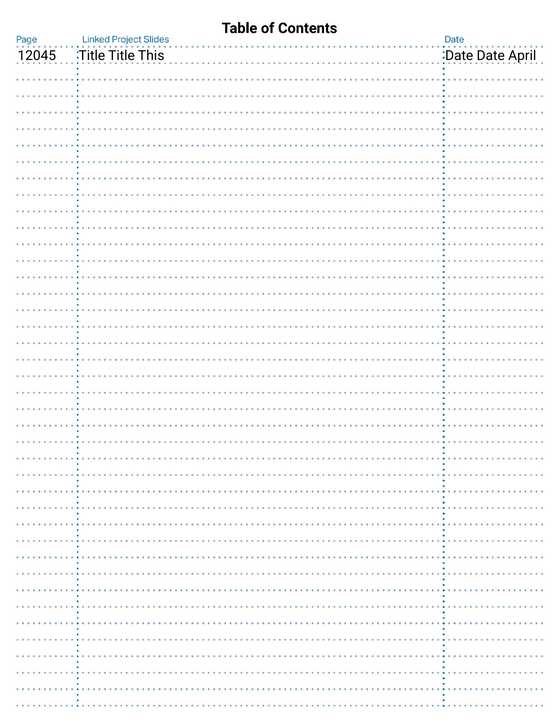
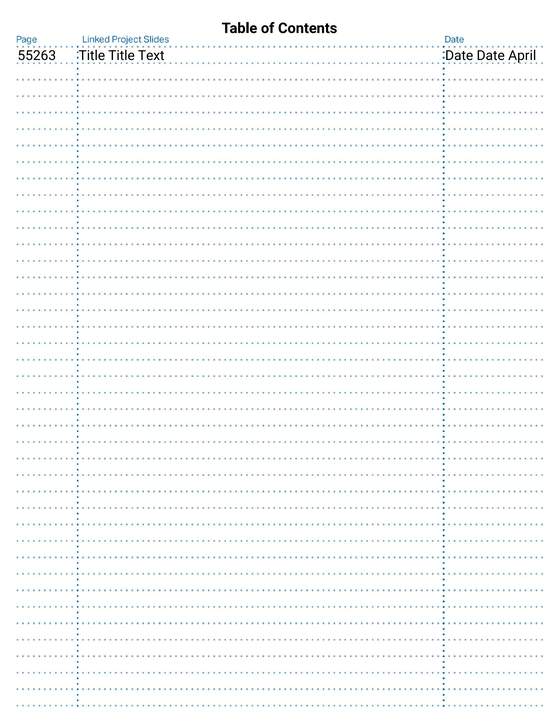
12045: 12045 -> 55263
This: This -> Text
